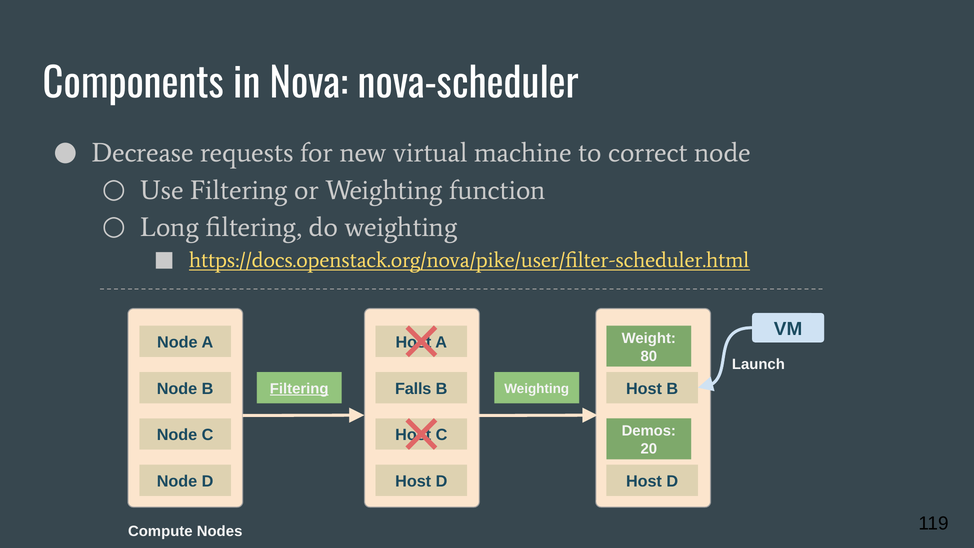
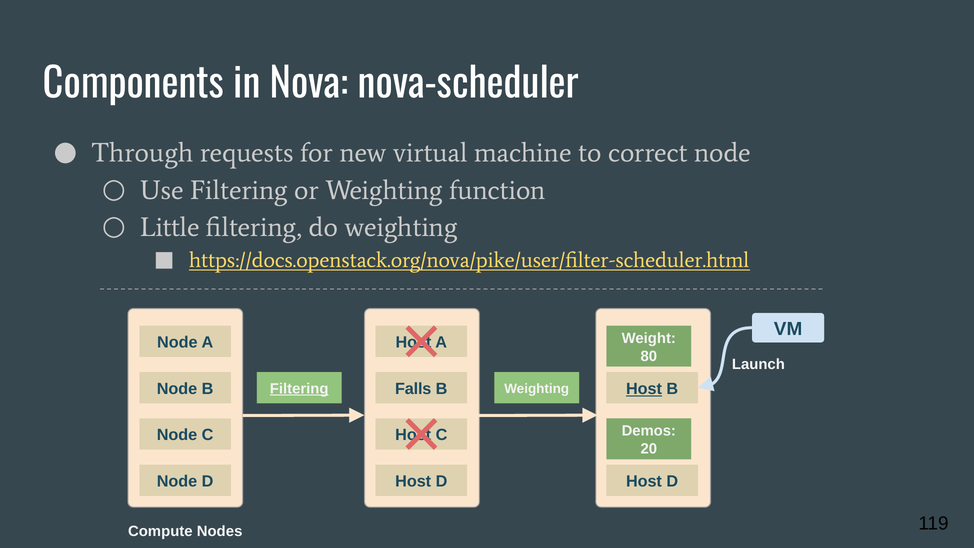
Decrease: Decrease -> Through
Long: Long -> Little
Host at (644, 389) underline: none -> present
